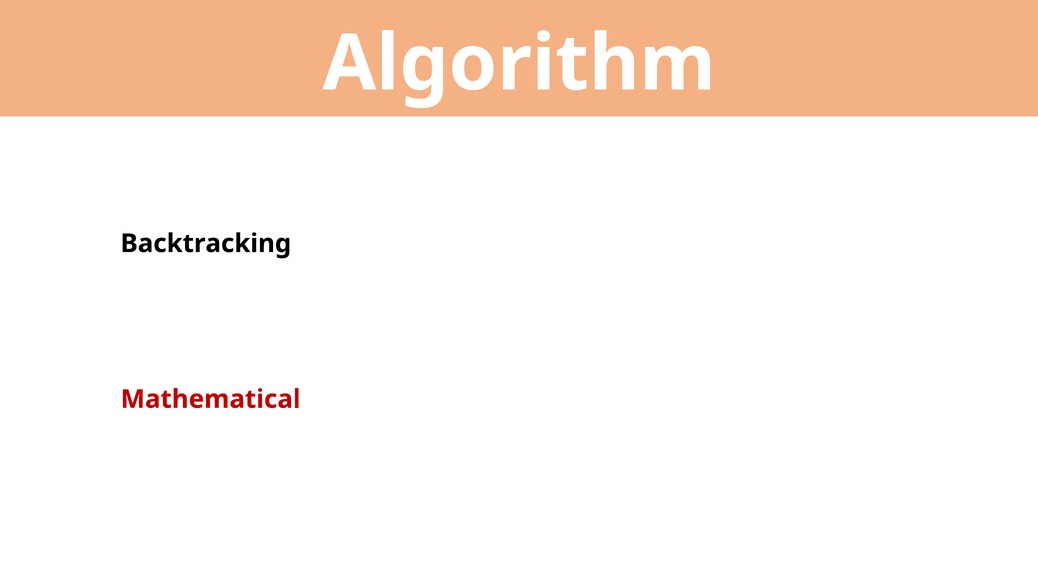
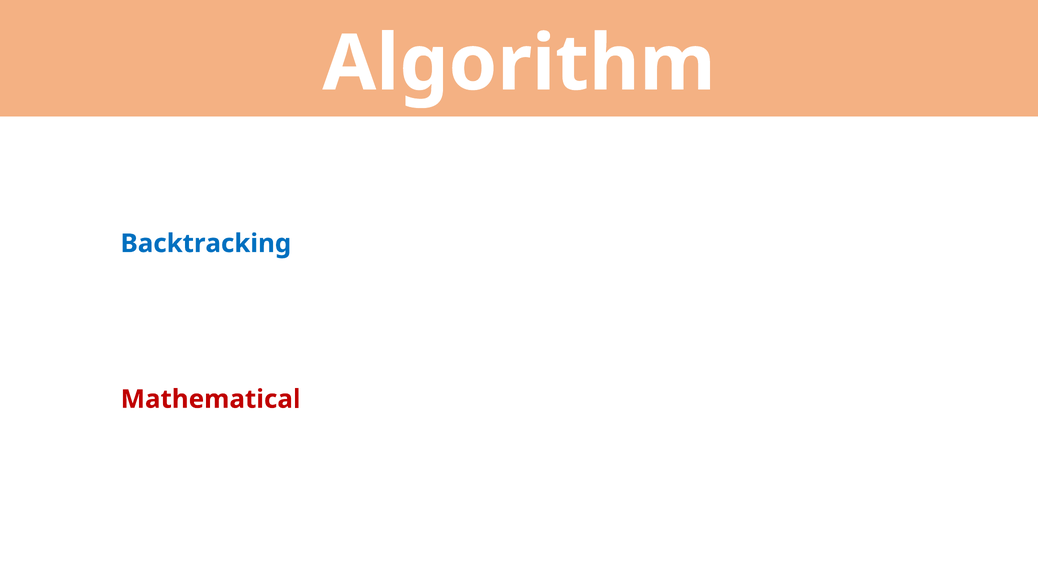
Backtracking colour: black -> blue
